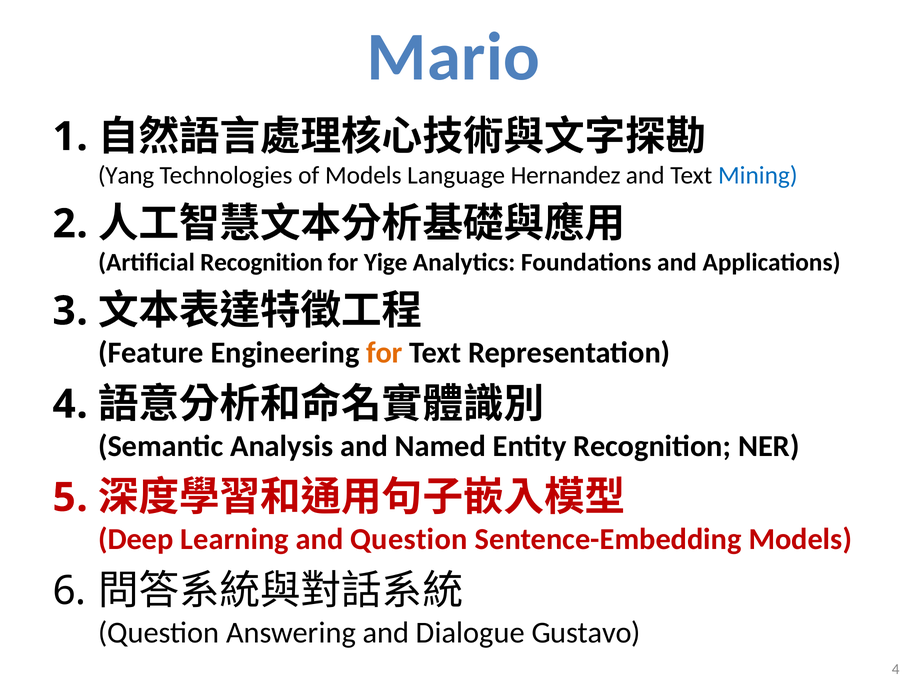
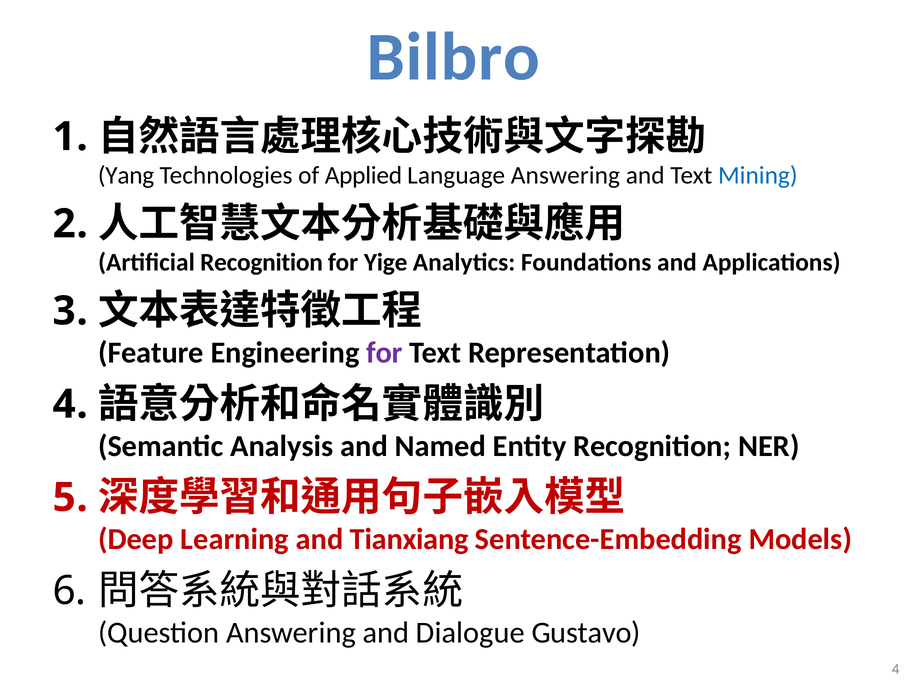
Mario: Mario -> Bilbro
of Models: Models -> Applied
Language Hernandez: Hernandez -> Answering
for at (385, 353) colour: orange -> purple
and Question: Question -> Tianxiang
